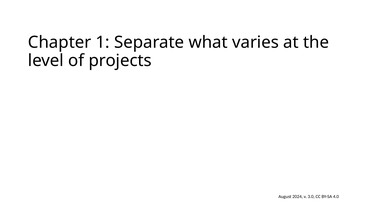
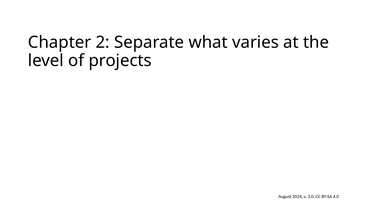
1: 1 -> 2
